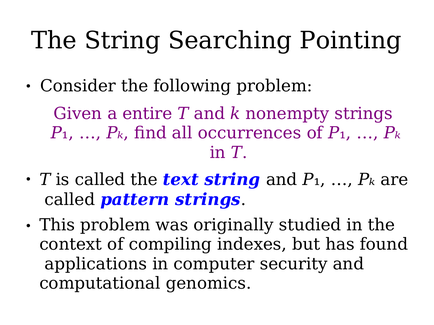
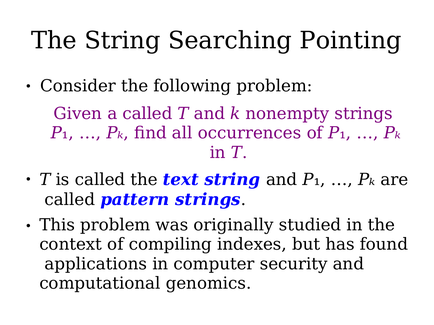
a entire: entire -> called
